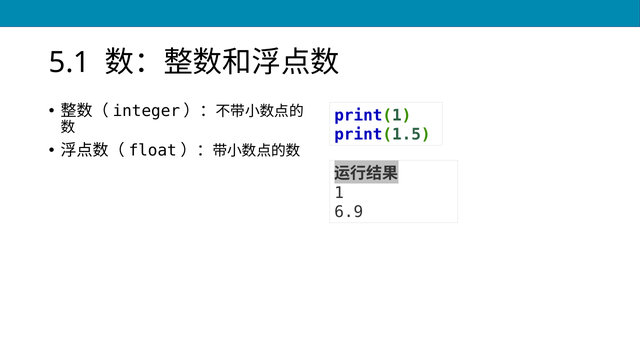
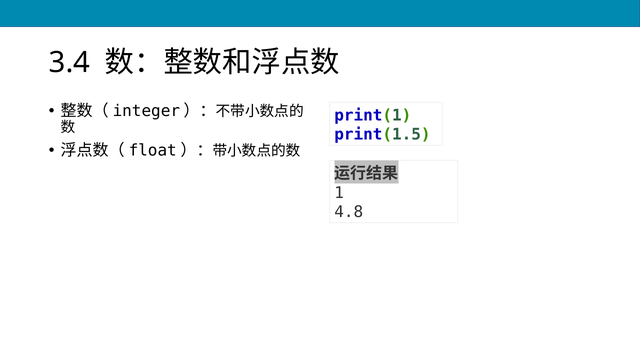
5.1: 5.1 -> 3.4
6.9: 6.9 -> 4.8
